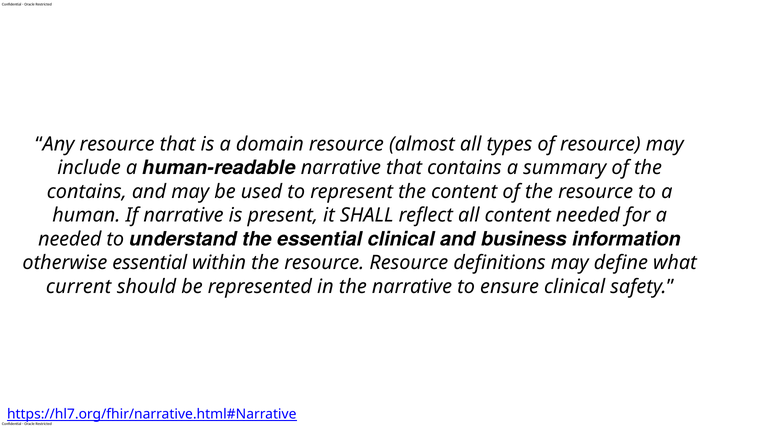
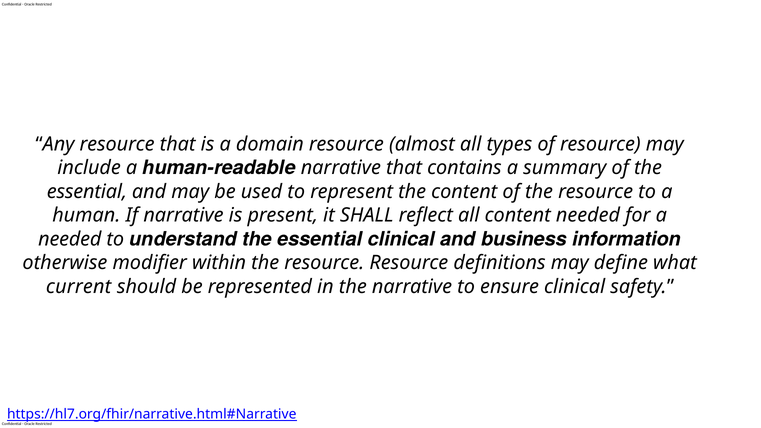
contains at (87, 192): contains -> essential
otherwise essential: essential -> modifier
